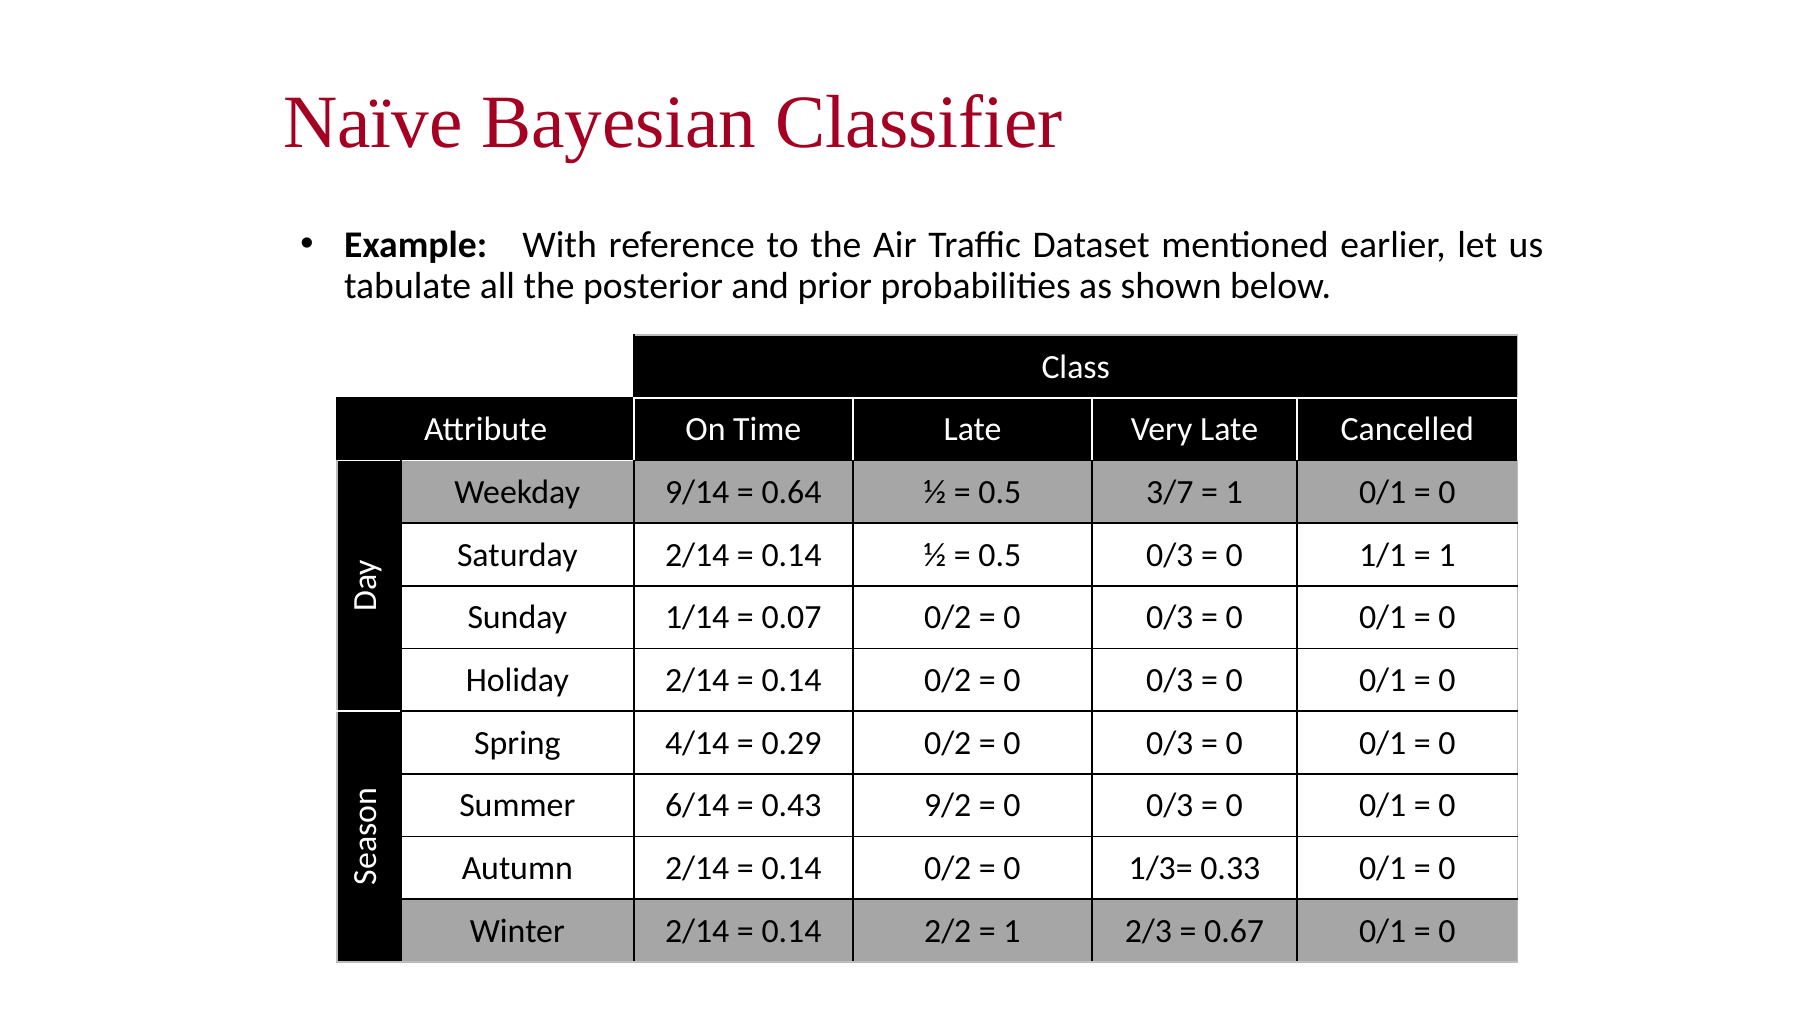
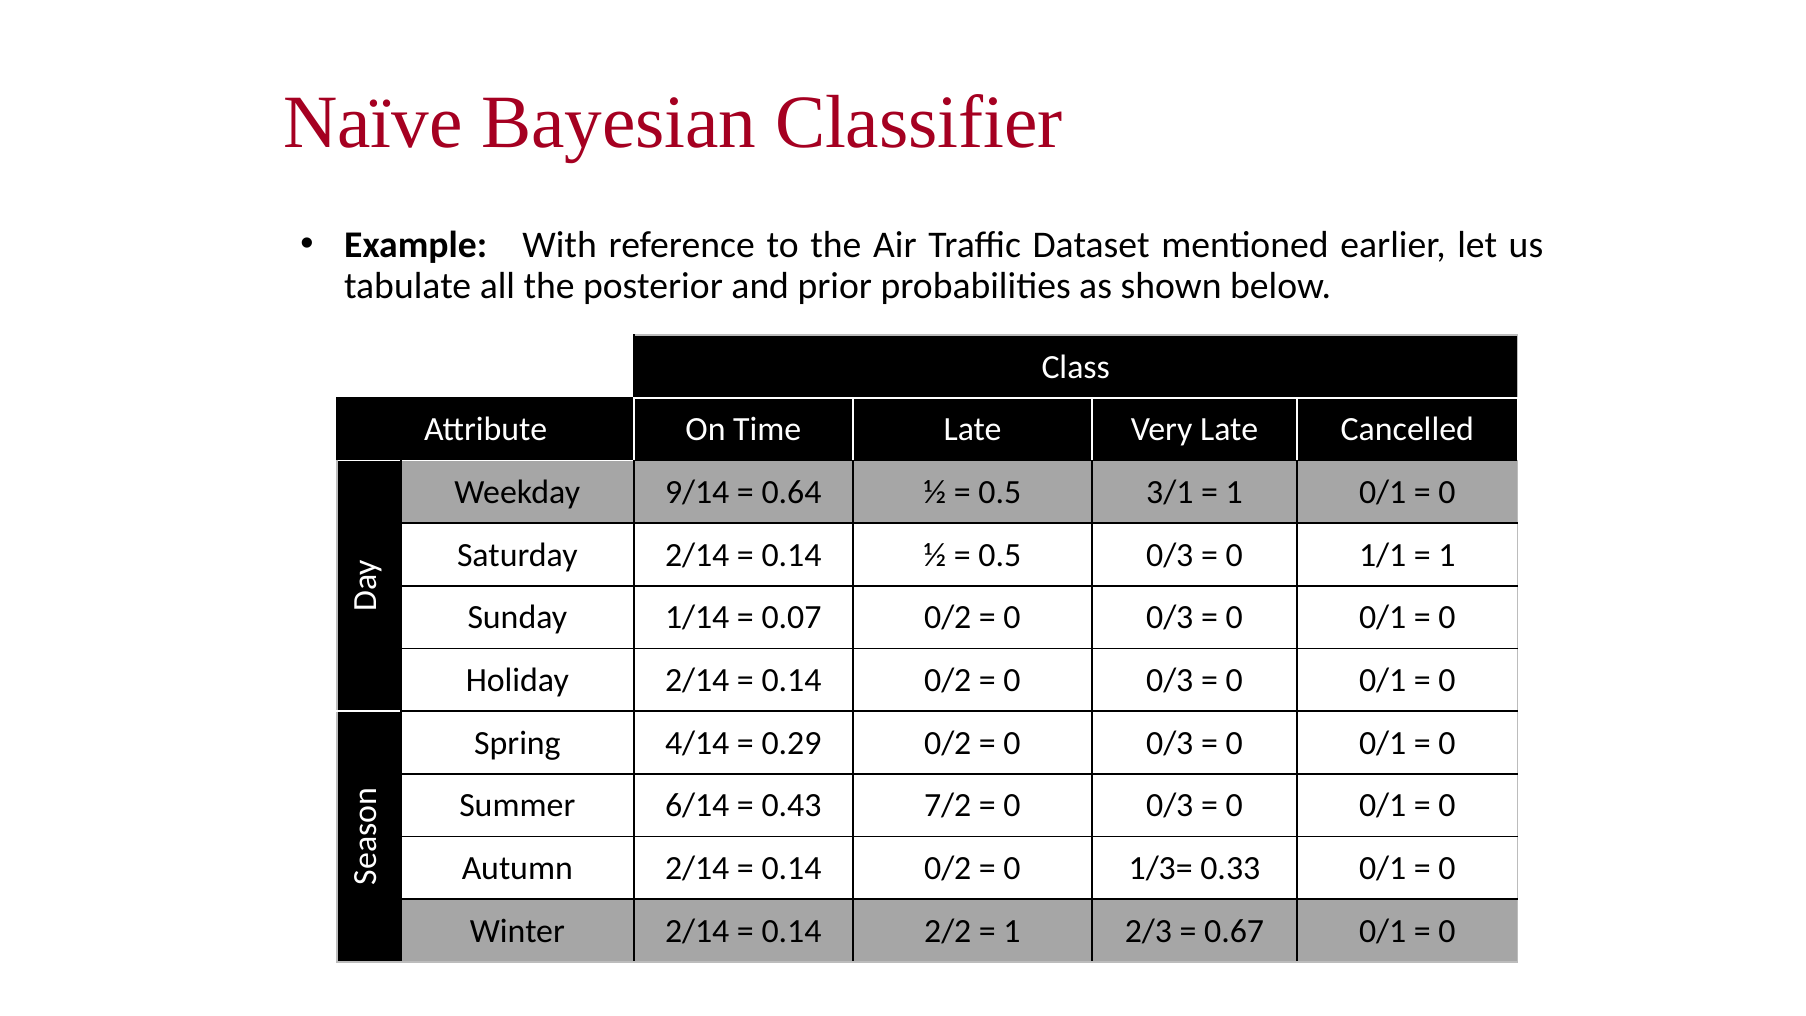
3/7: 3/7 -> 3/1
9/2: 9/2 -> 7/2
